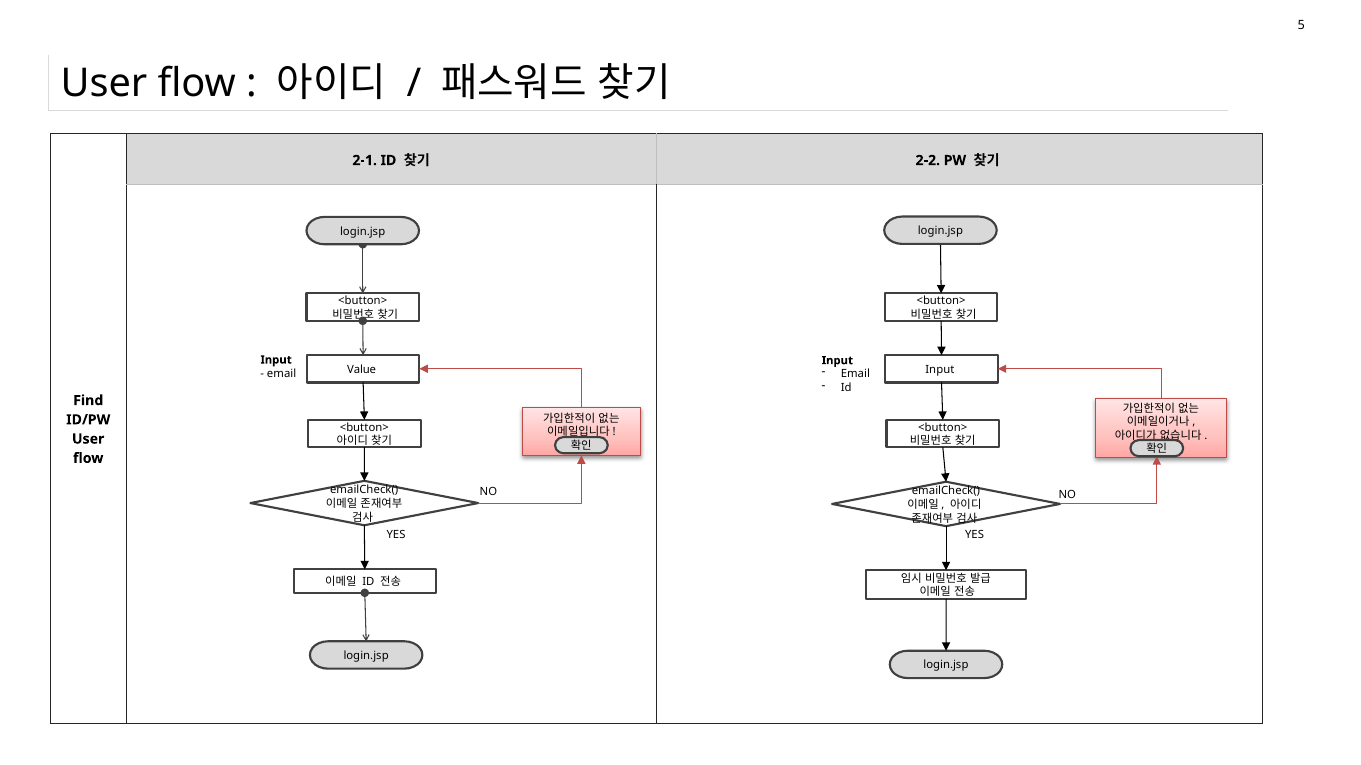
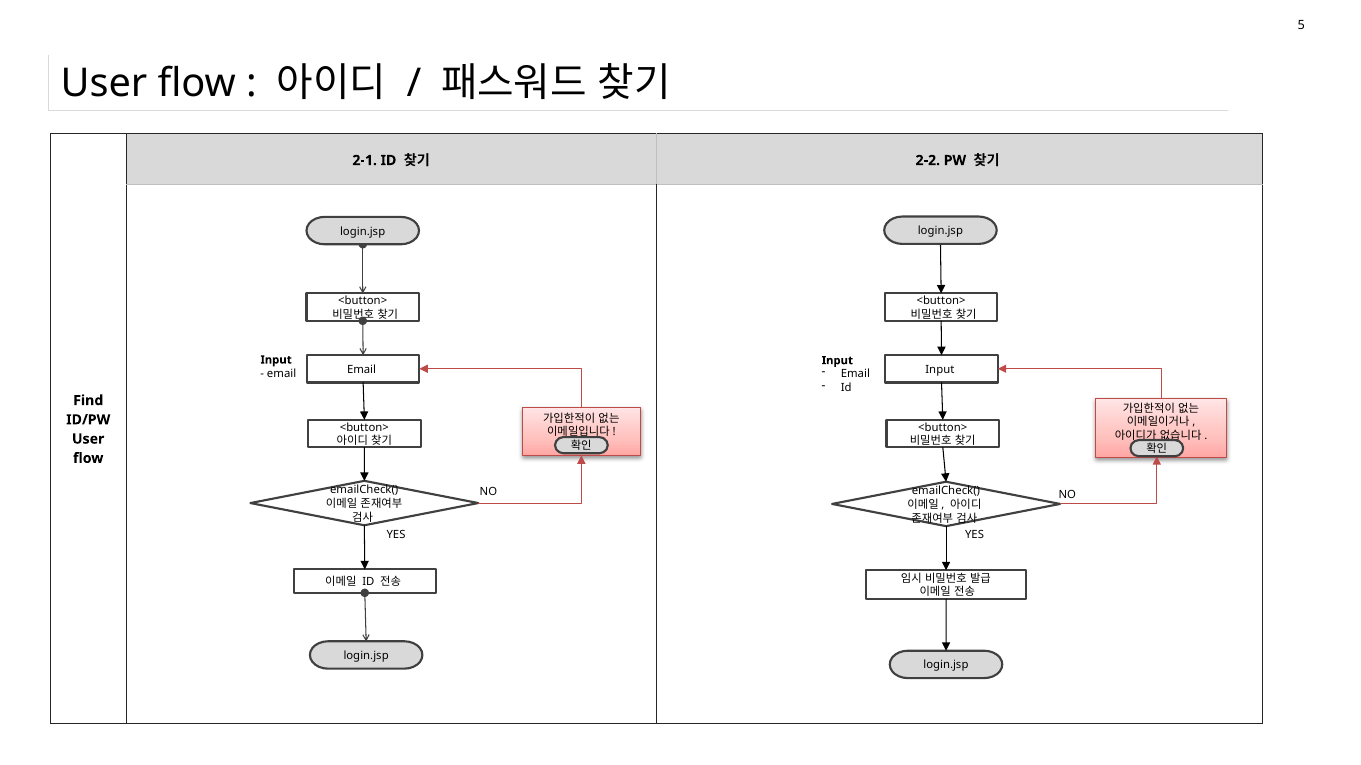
Value at (362, 370): Value -> Email
